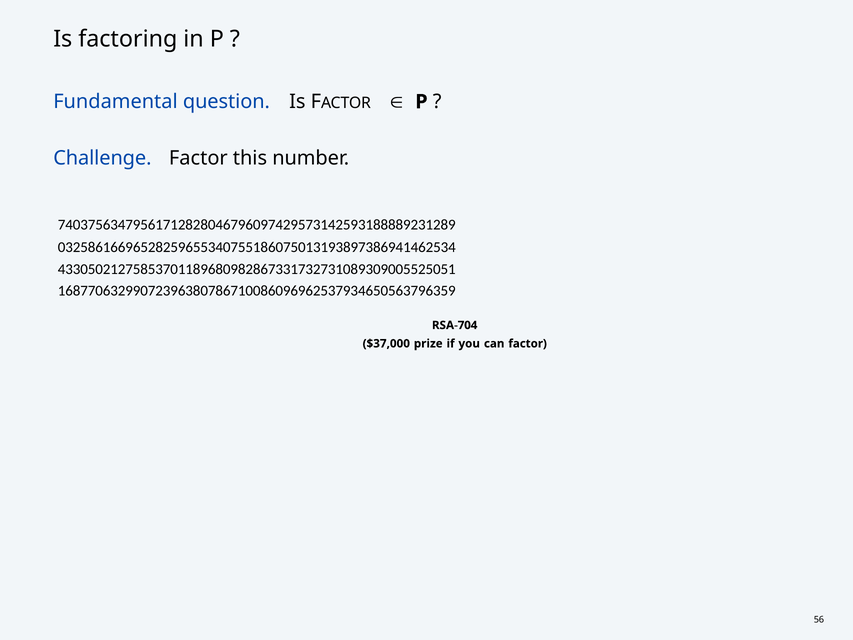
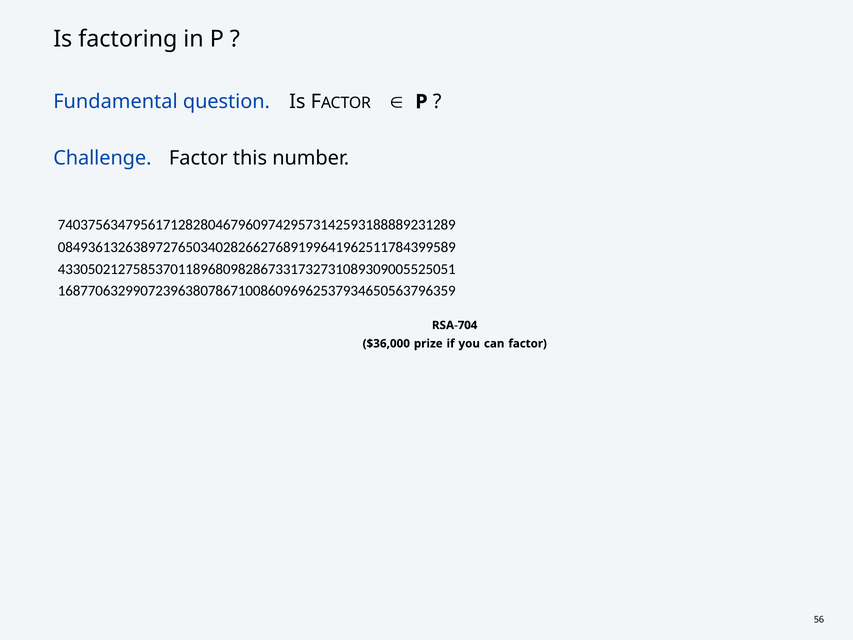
03258616696528259655340755186075013193897386941462534: 03258616696528259655340755186075013193897386941462534 -> 08493613263897276503402826627689199641962511784399589
$37,000: $37,000 -> $36,000
